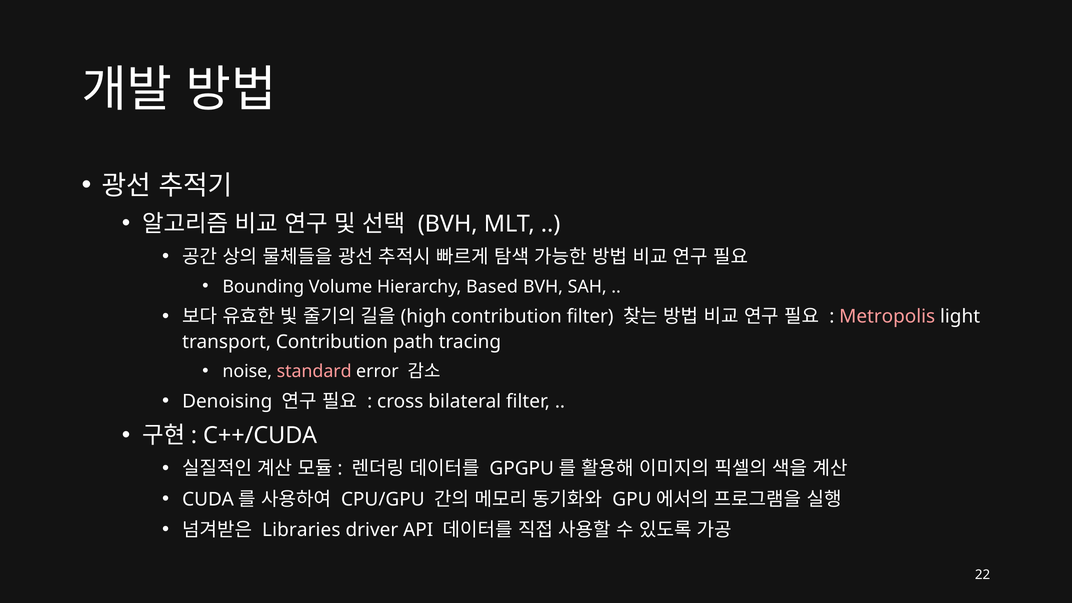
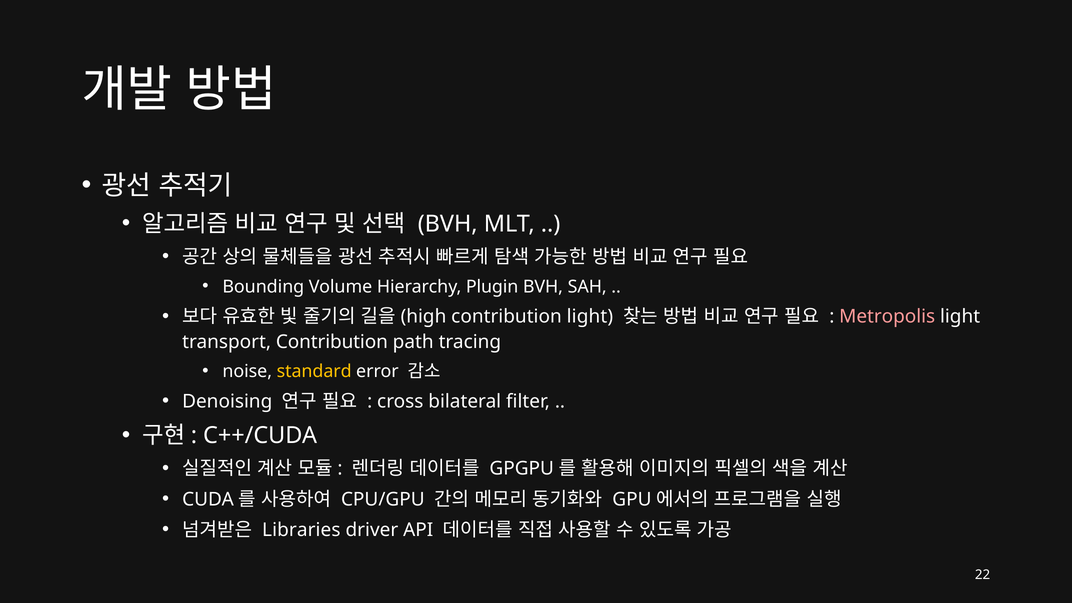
Based: Based -> Plugin
contribution filter: filter -> light
standard colour: pink -> yellow
